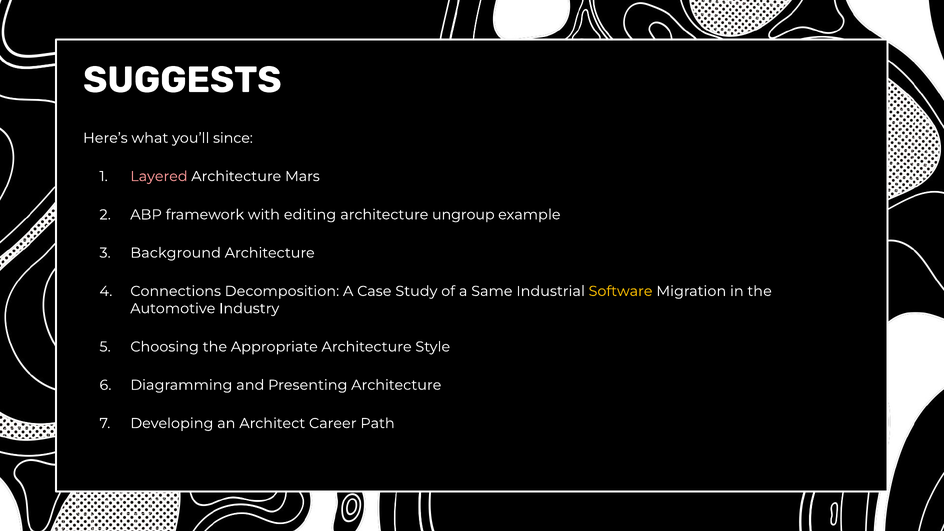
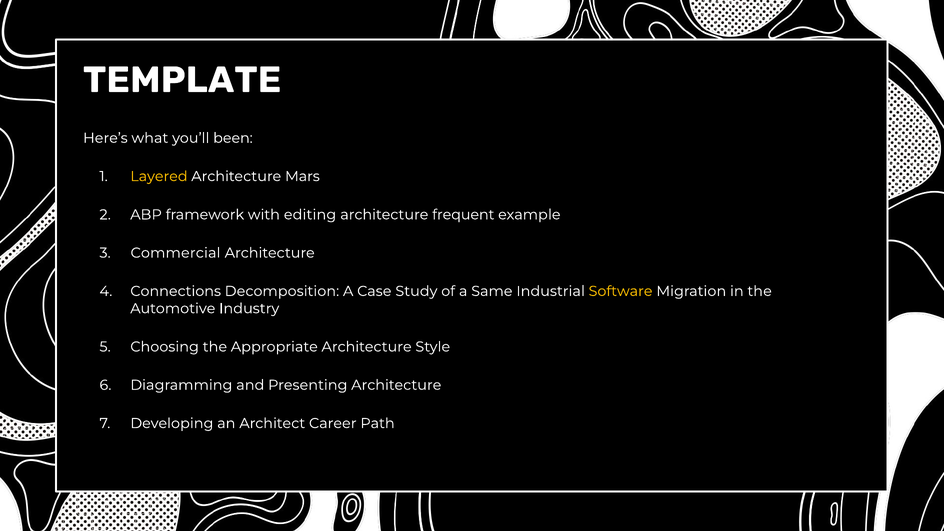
SUGGESTS: SUGGESTS -> TEMPLATE
since: since -> been
Layered colour: pink -> yellow
ungroup: ungroup -> frequent
Background: Background -> Commercial
